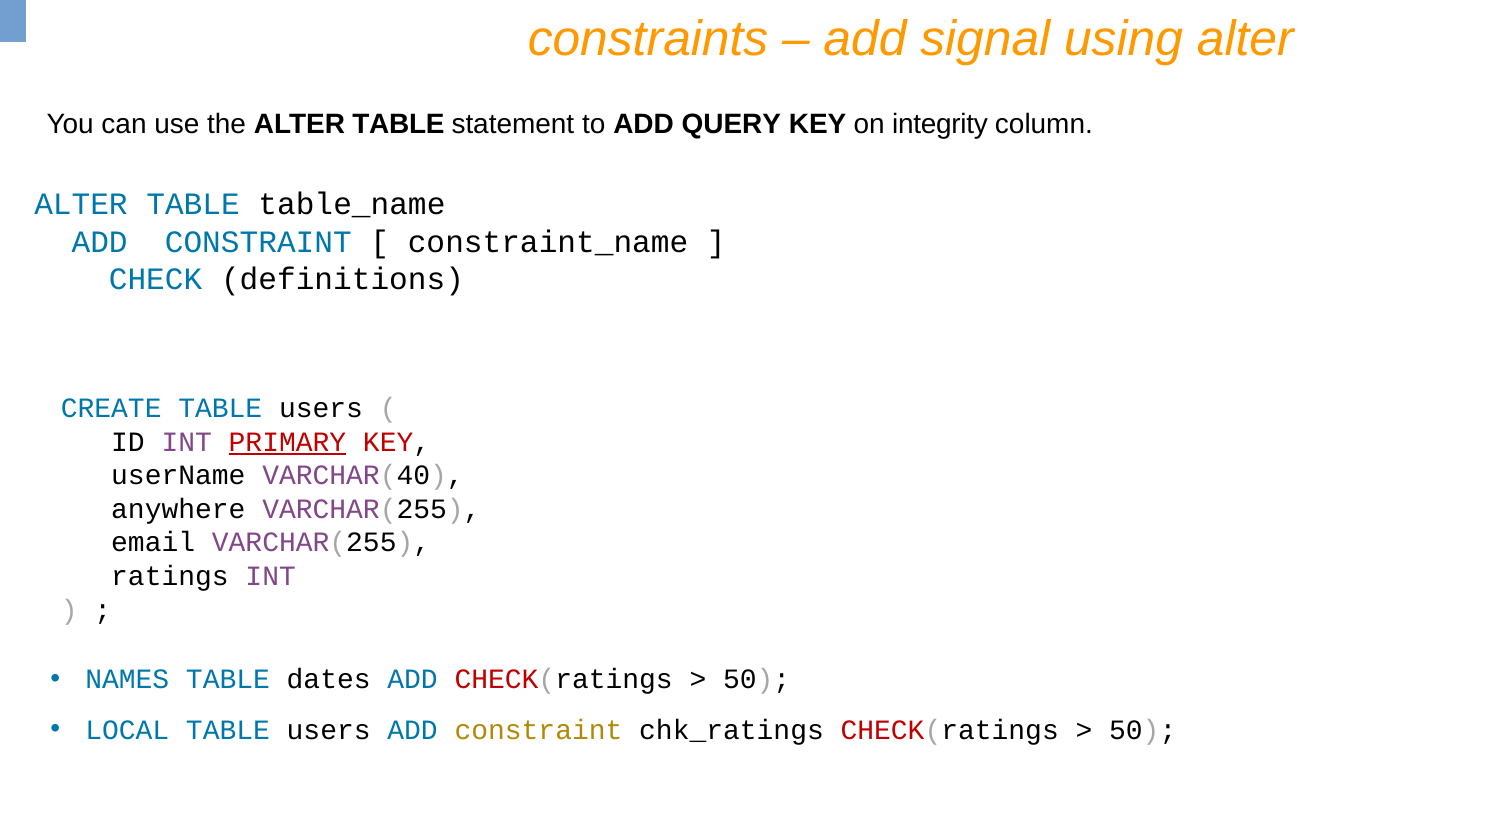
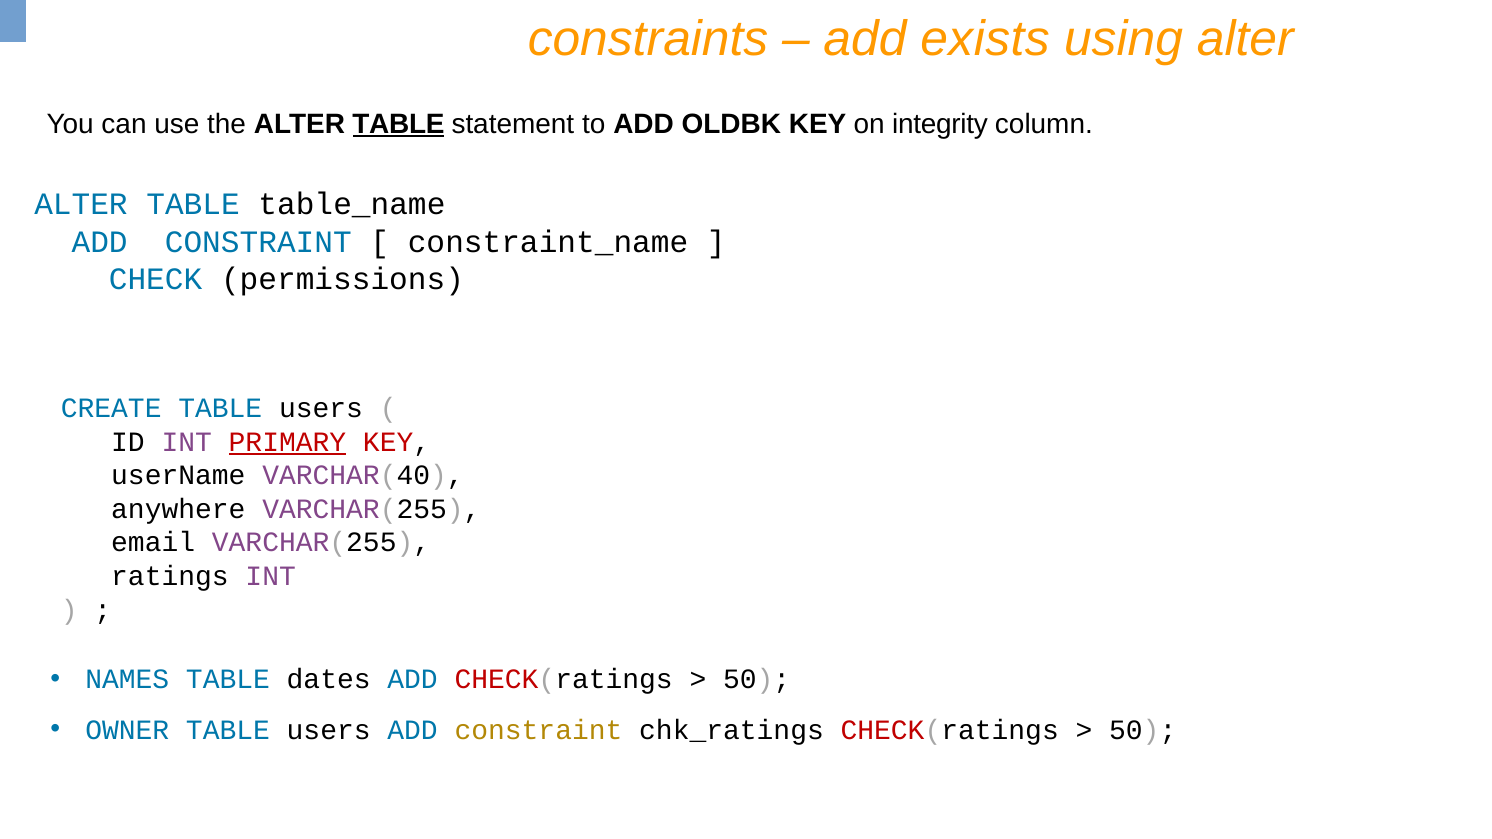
signal: signal -> exists
TABLE at (398, 124) underline: none -> present
QUERY: QUERY -> OLDBK
definitions: definitions -> permissions
LOCAL: LOCAL -> OWNER
